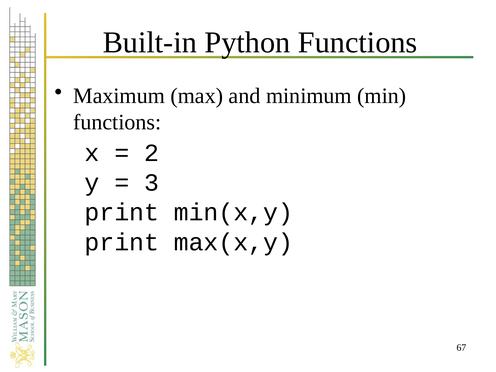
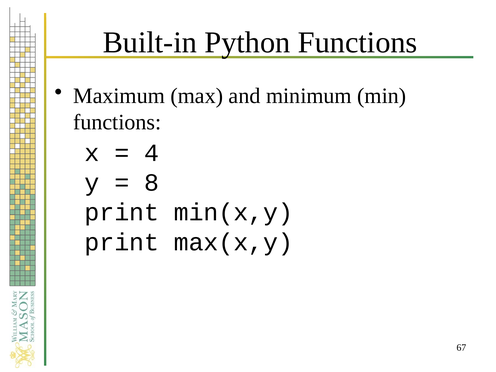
2: 2 -> 4
3: 3 -> 8
